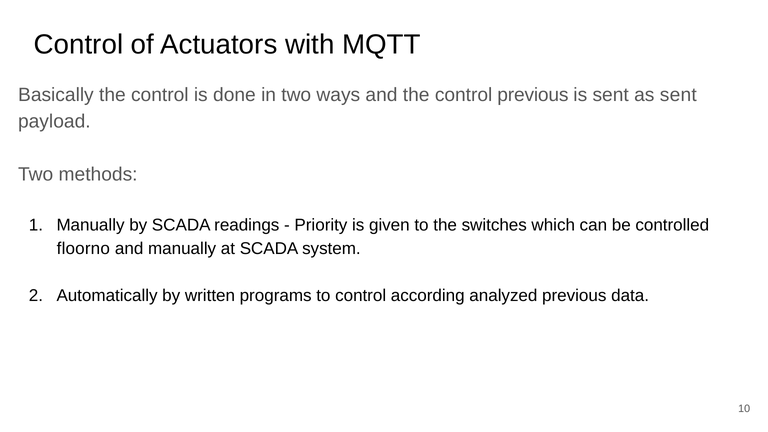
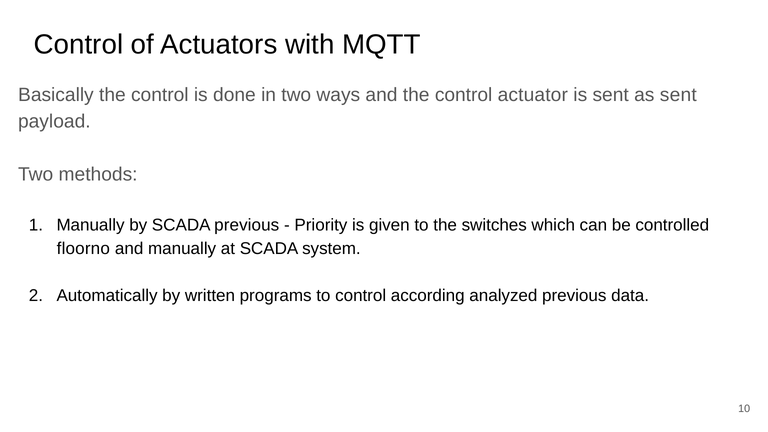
control previous: previous -> actuator
SCADA readings: readings -> previous
